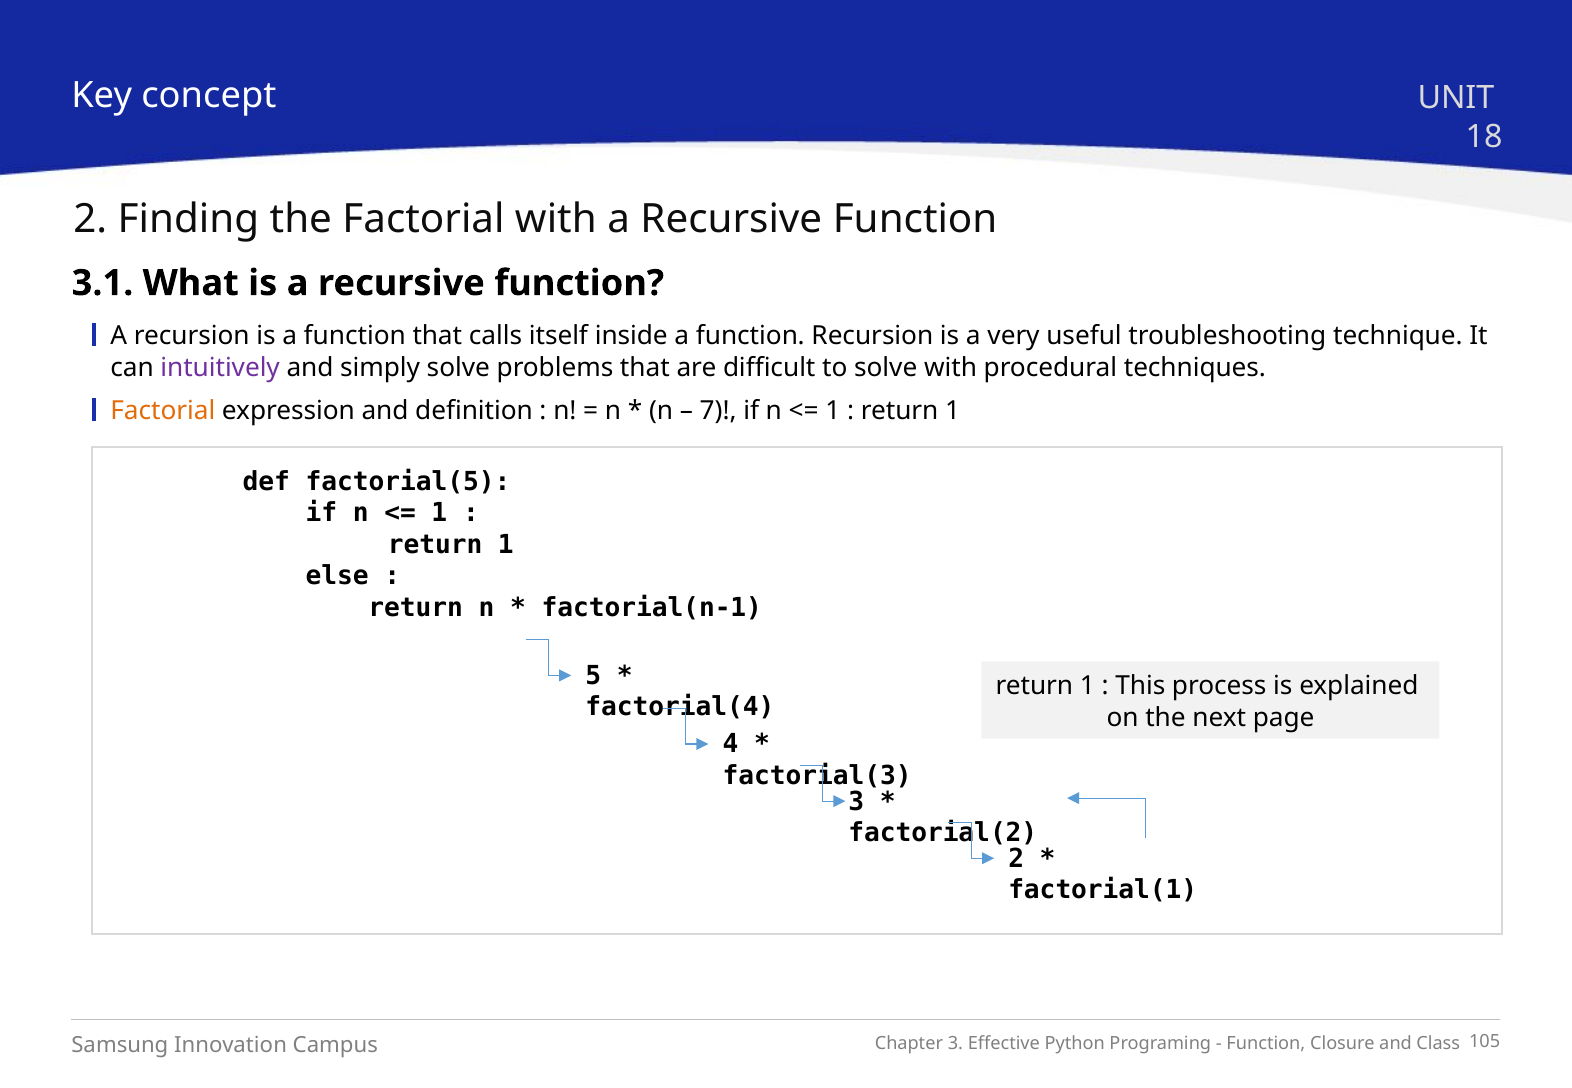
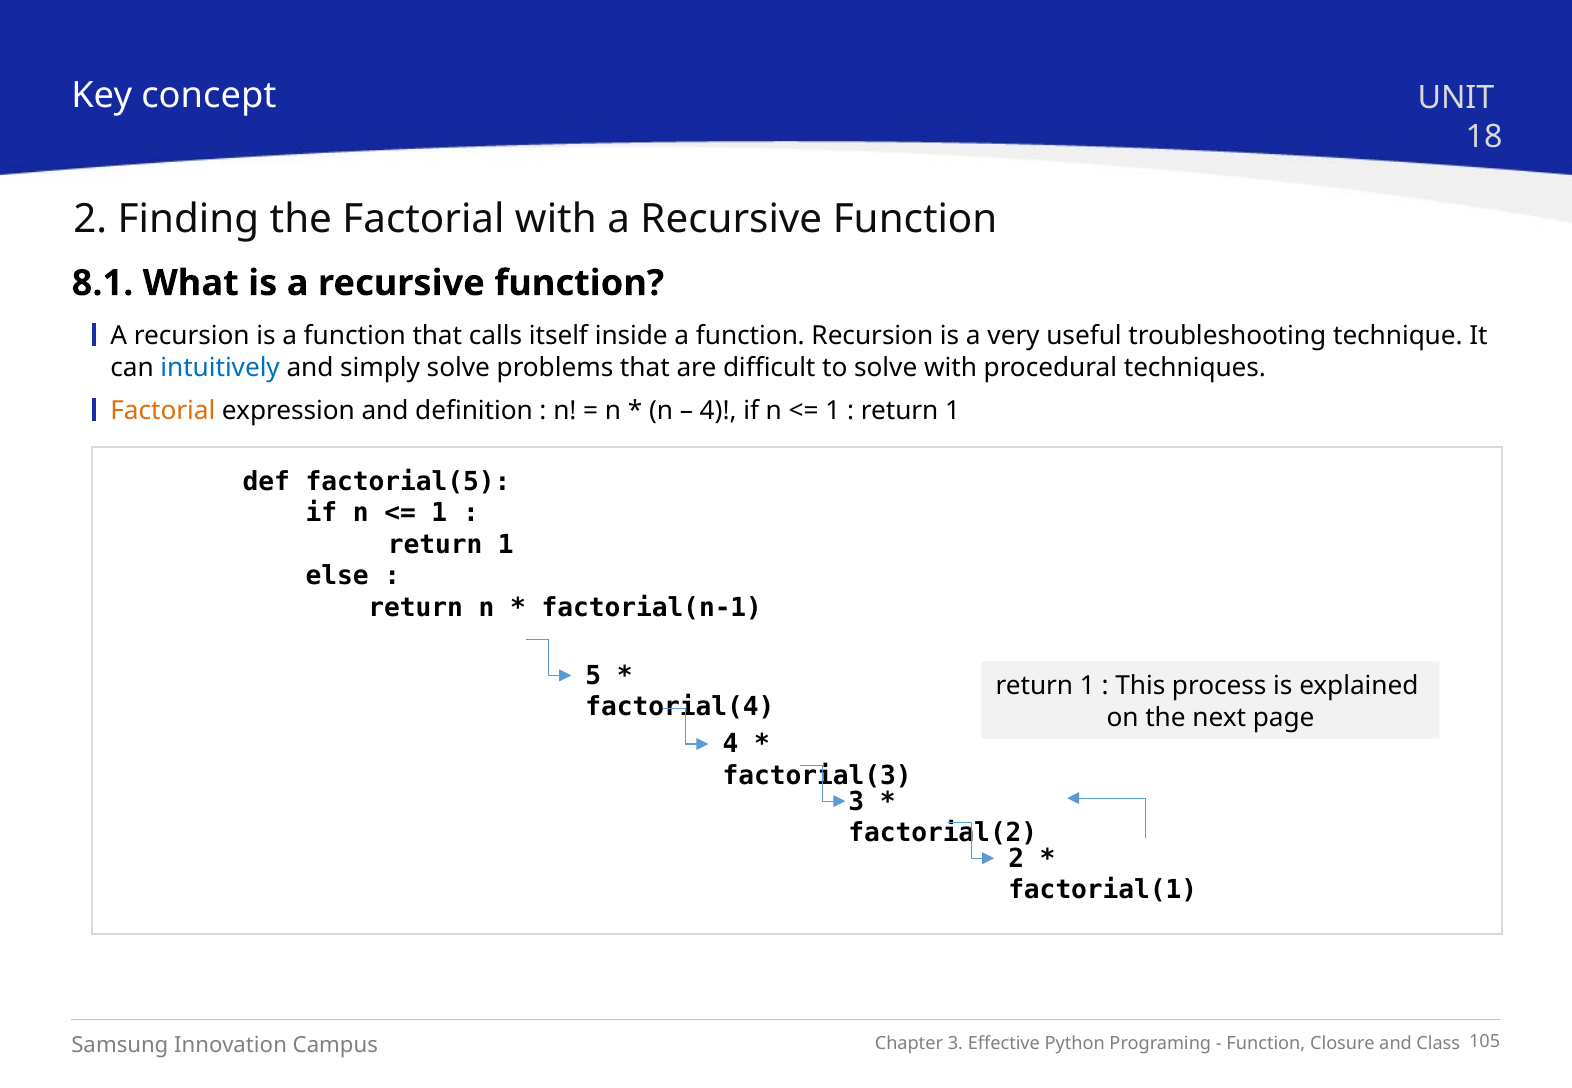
3.1: 3.1 -> 8.1
intuitively colour: purple -> blue
7 at (718, 411): 7 -> 4
